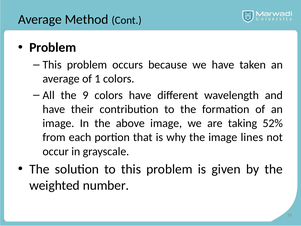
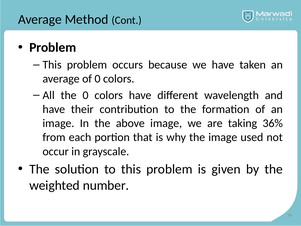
of 1: 1 -> 0
the 9: 9 -> 0
52%: 52% -> 36%
lines: lines -> used
